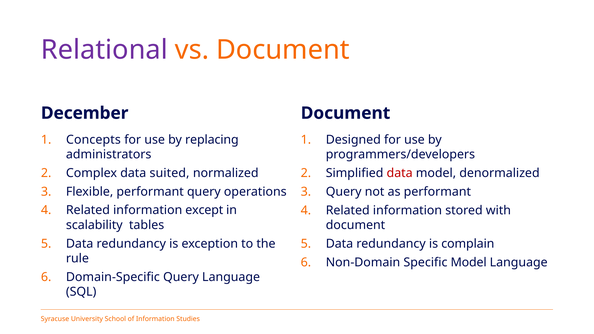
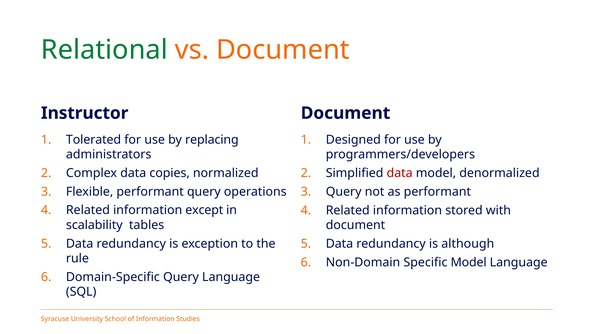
Relational colour: purple -> green
December: December -> Instructor
Concepts: Concepts -> Tolerated
suited: suited -> copies
complain: complain -> although
